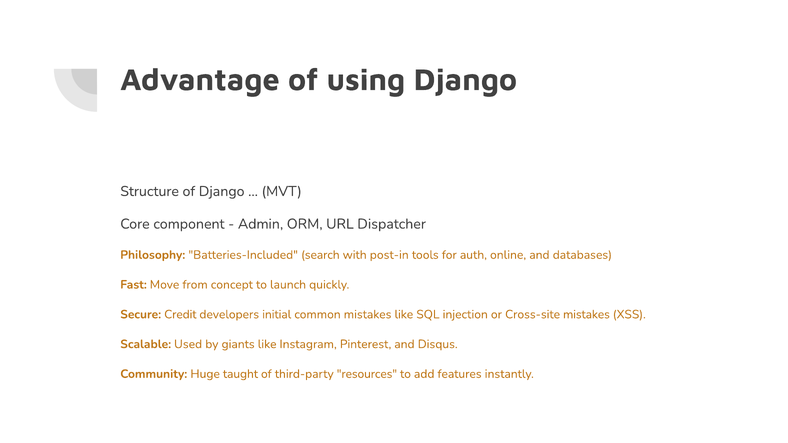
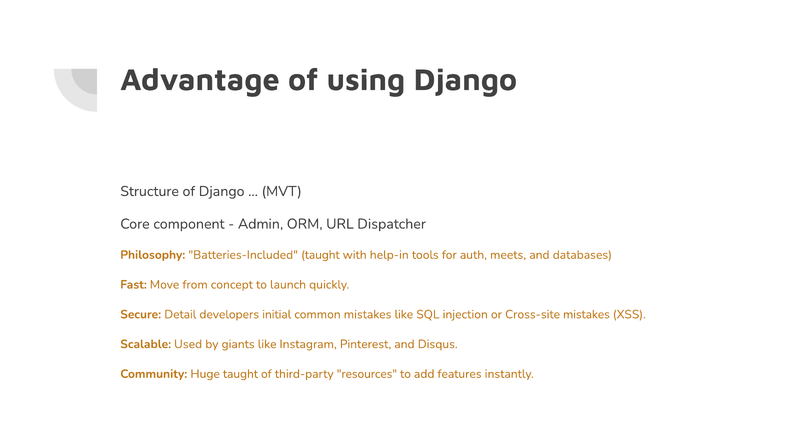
Batteries-Included search: search -> taught
post-in: post-in -> help-in
online: online -> meets
Credit: Credit -> Detail
